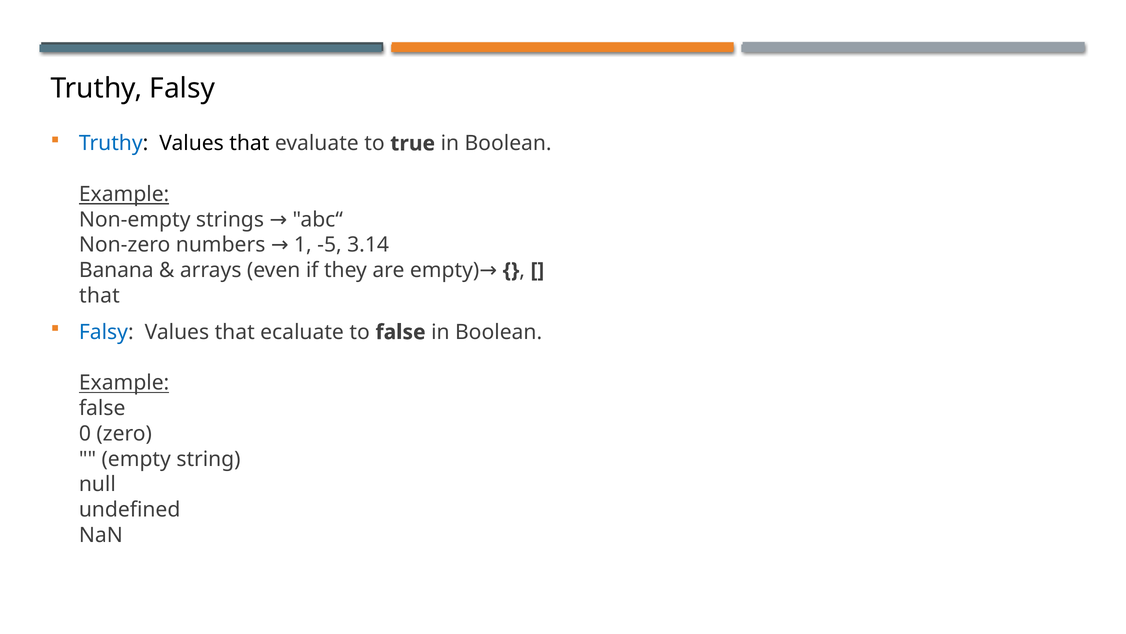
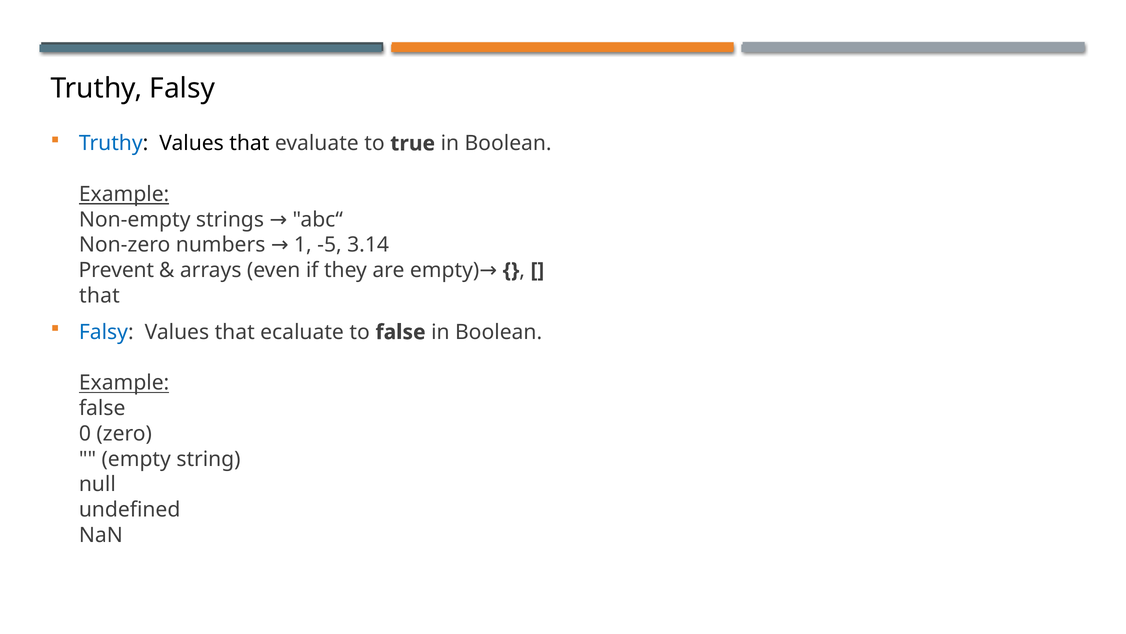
Banana: Banana -> Prevent
